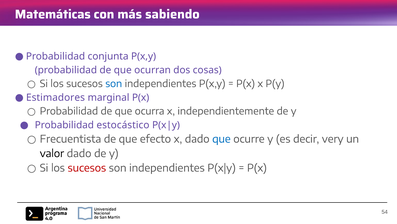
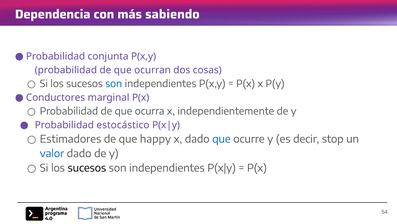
Matemáticas: Matemáticas -> Dependencia
Estimadores: Estimadores -> Conductores
Frecuentista: Frecuentista -> Estimadores
efecto: efecto -> happy
very: very -> stop
valor colour: black -> blue
sucesos at (87, 168) colour: red -> black
